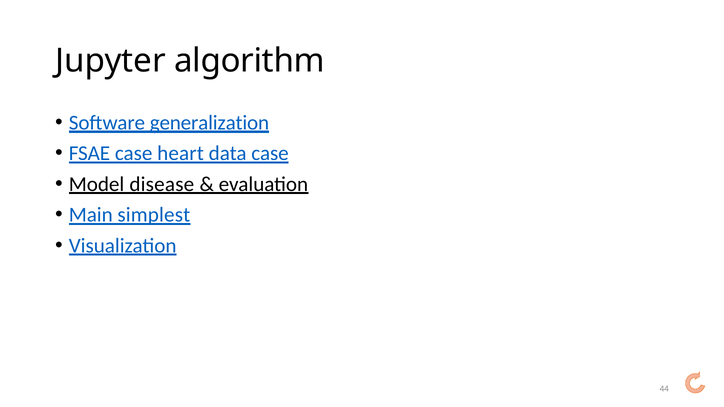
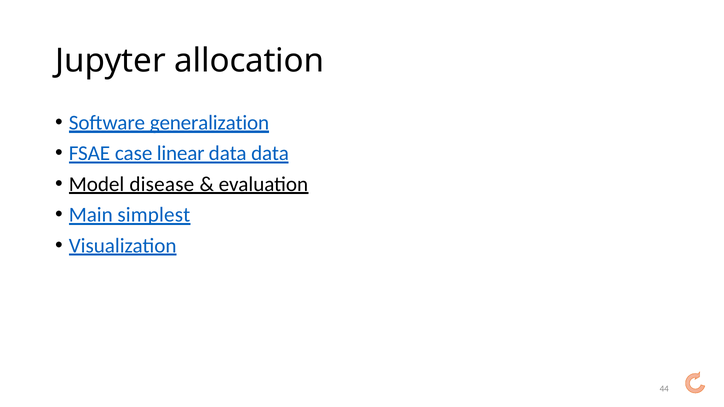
algorithm: algorithm -> allocation
heart: heart -> linear
data case: case -> data
